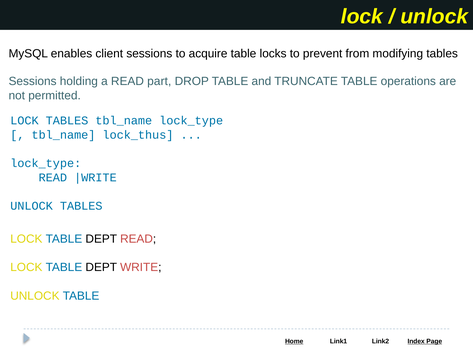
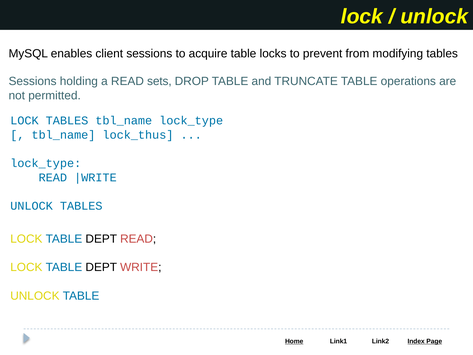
part: part -> sets
